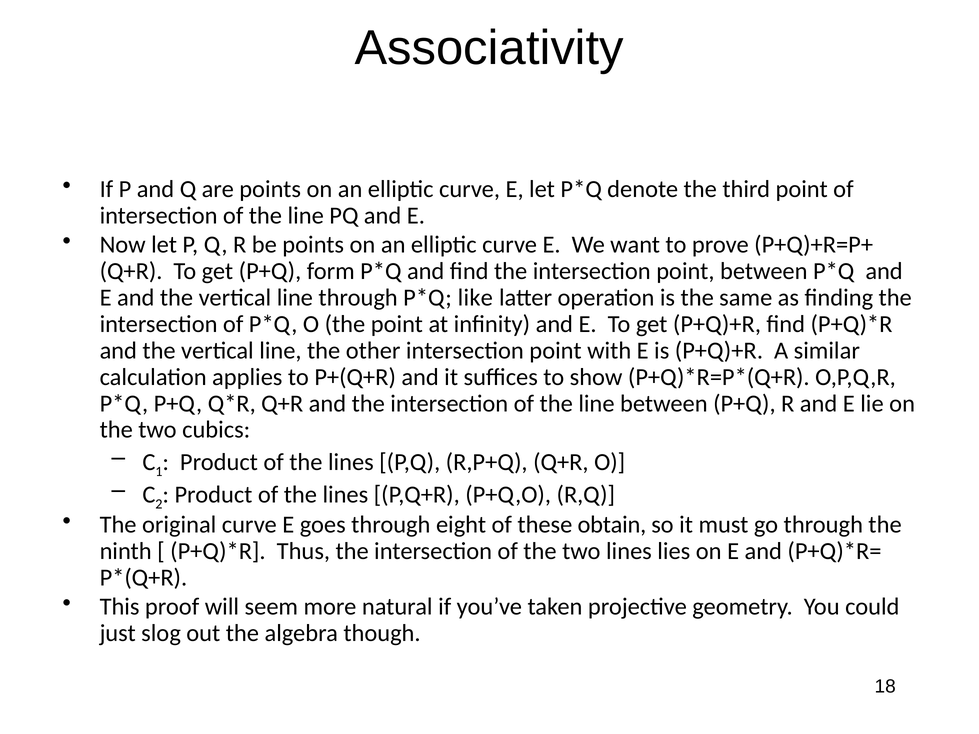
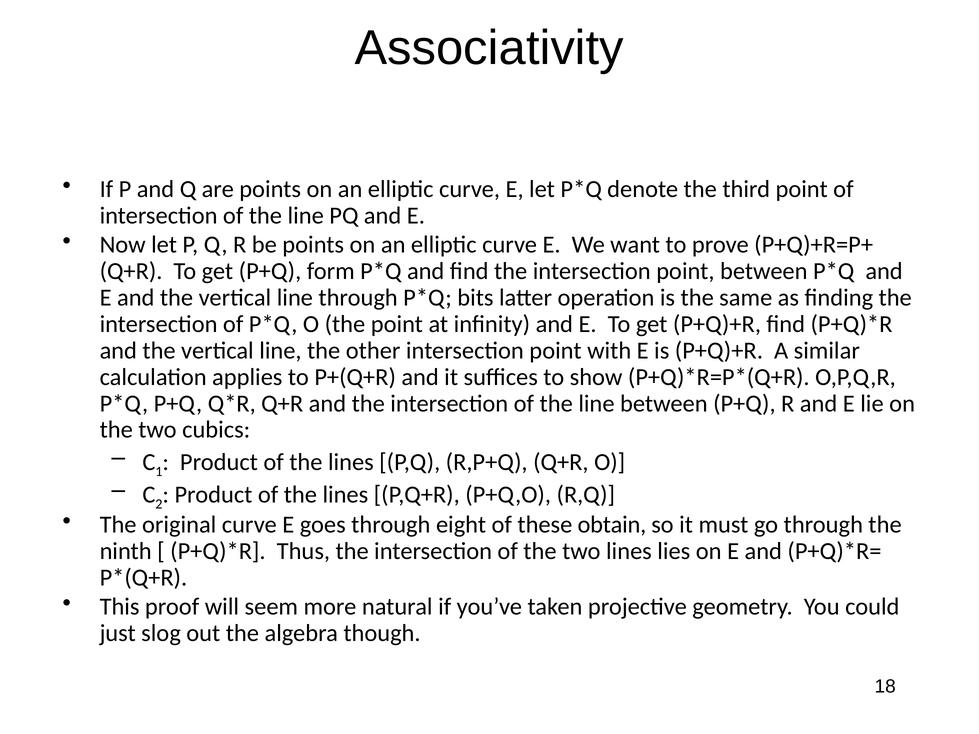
like: like -> bits
